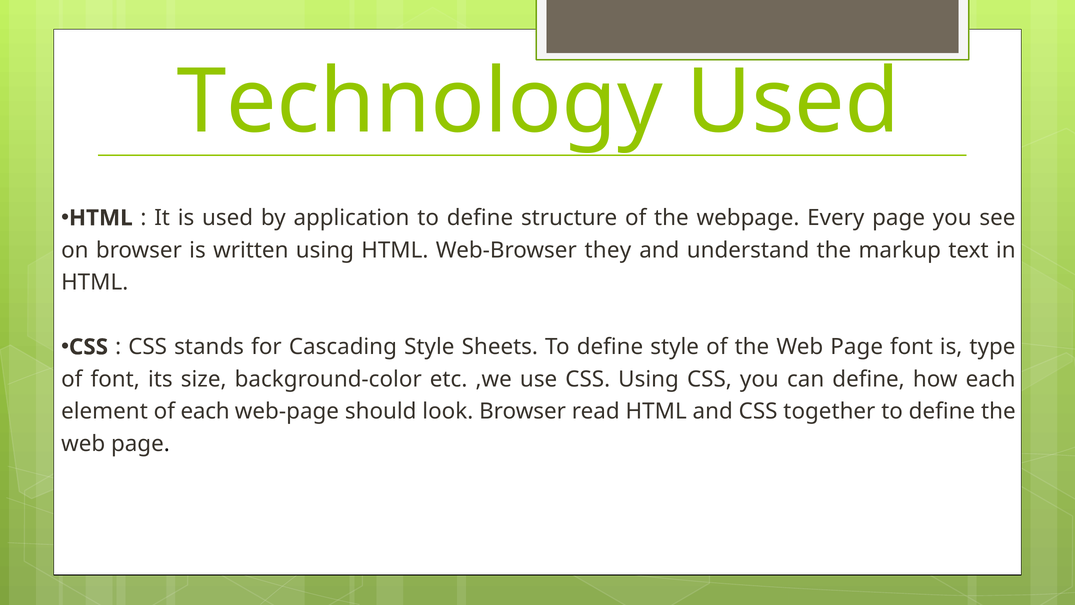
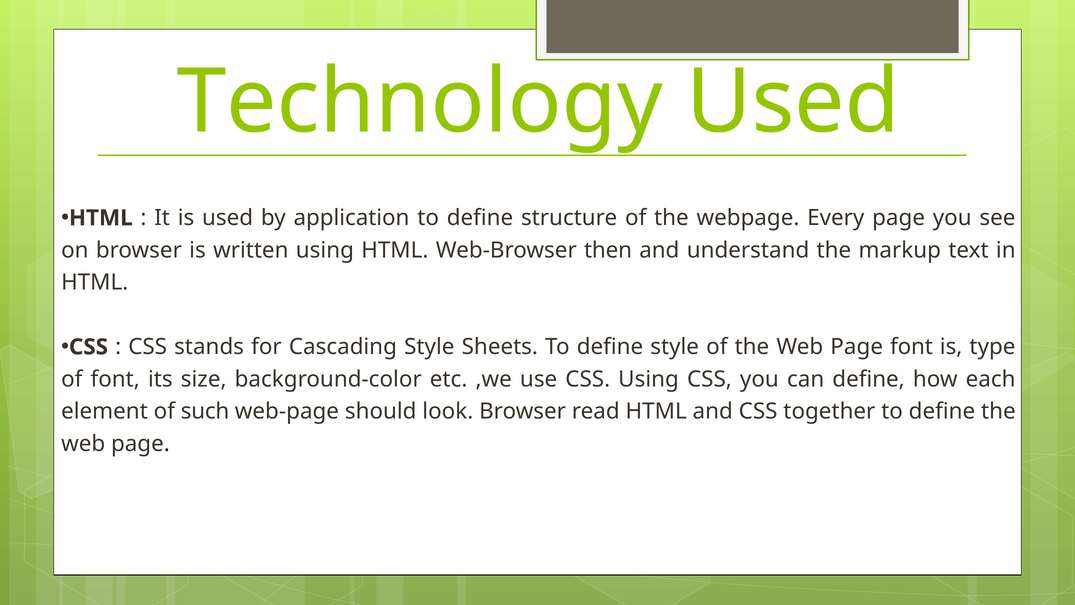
they: they -> then
of each: each -> such
